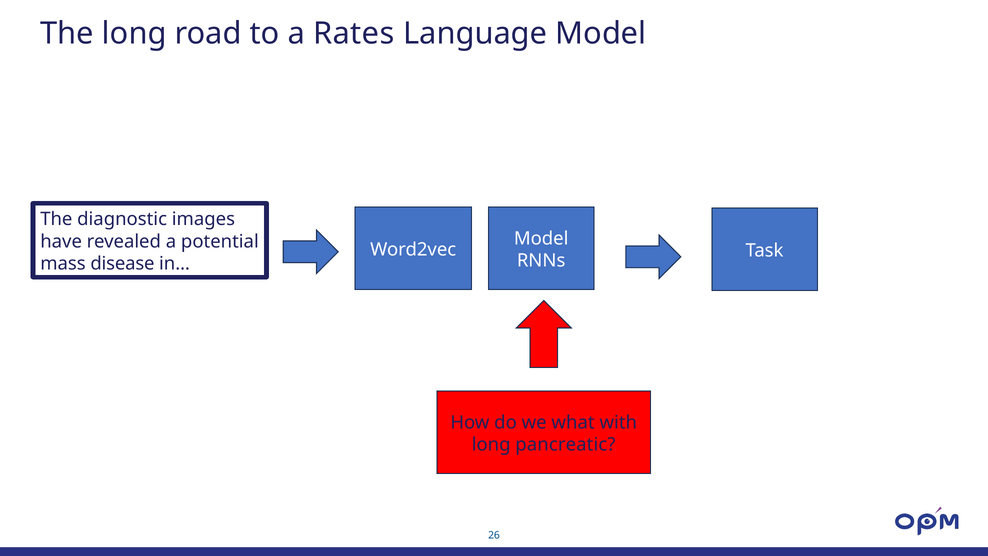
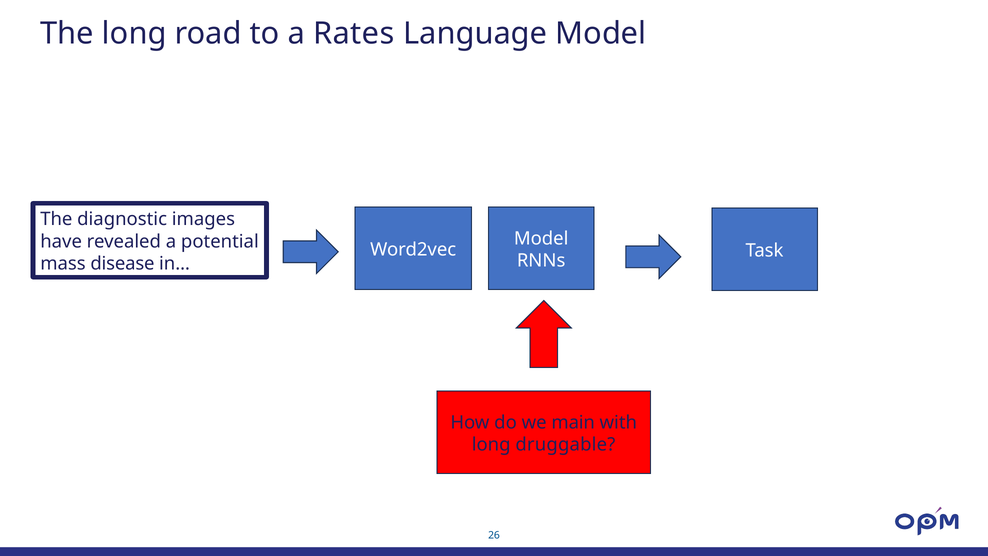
what: what -> main
pancreatic: pancreatic -> druggable
